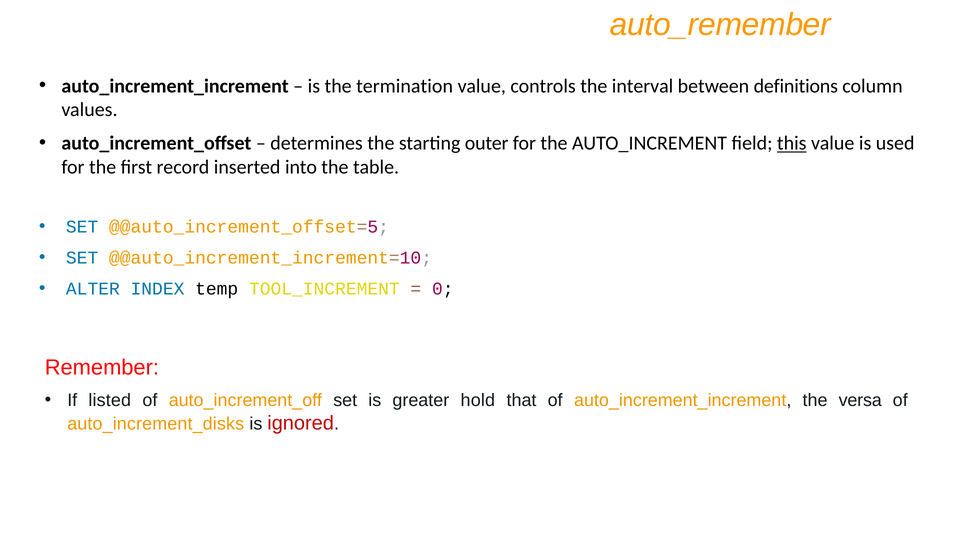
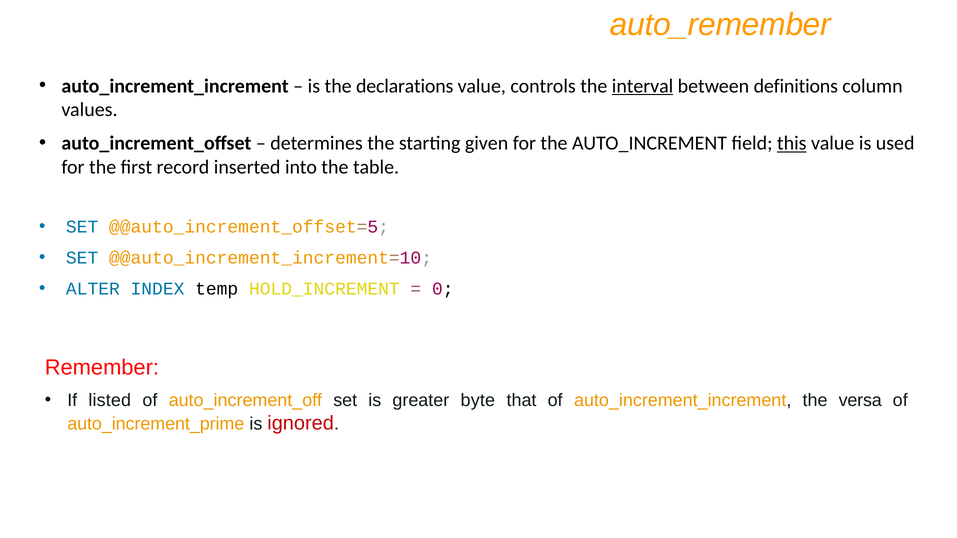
termination: termination -> declarations
interval underline: none -> present
outer: outer -> given
TOOL_INCREMENT: TOOL_INCREMENT -> HOLD_INCREMENT
hold: hold -> byte
auto_increment_disks: auto_increment_disks -> auto_increment_prime
